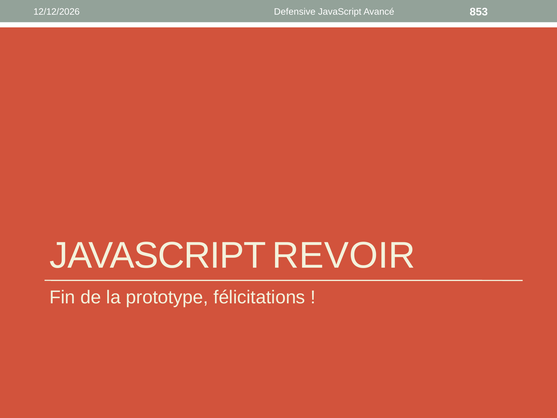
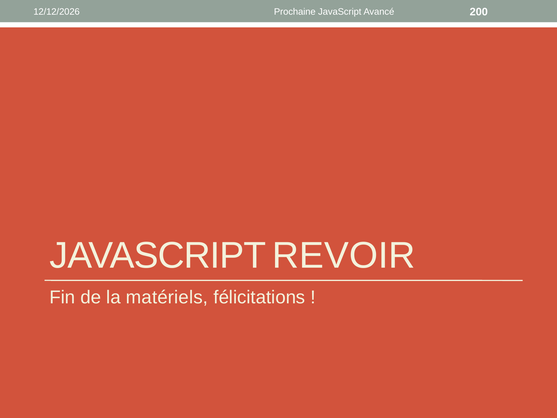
Defensive: Defensive -> Prochaine
853: 853 -> 200
prototype: prototype -> matériels
